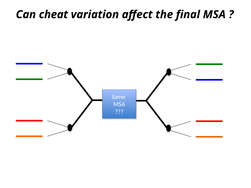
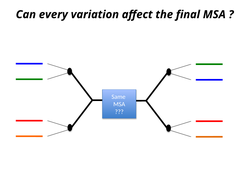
cheat: cheat -> every
